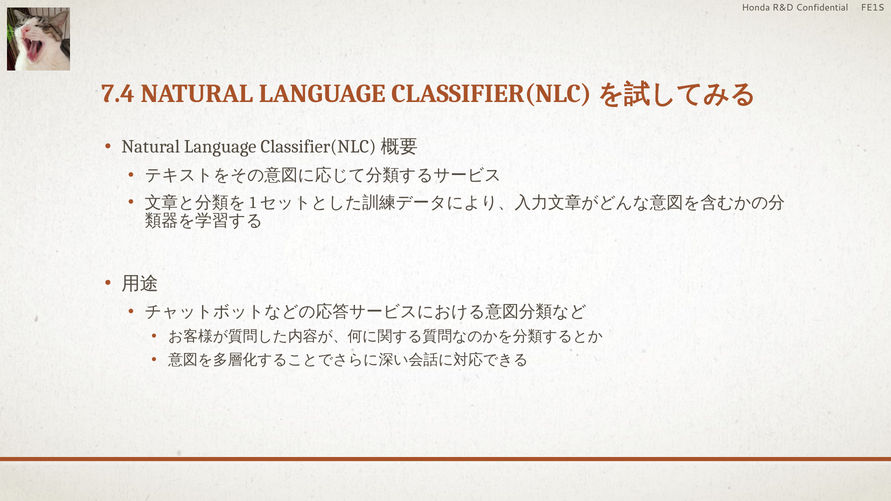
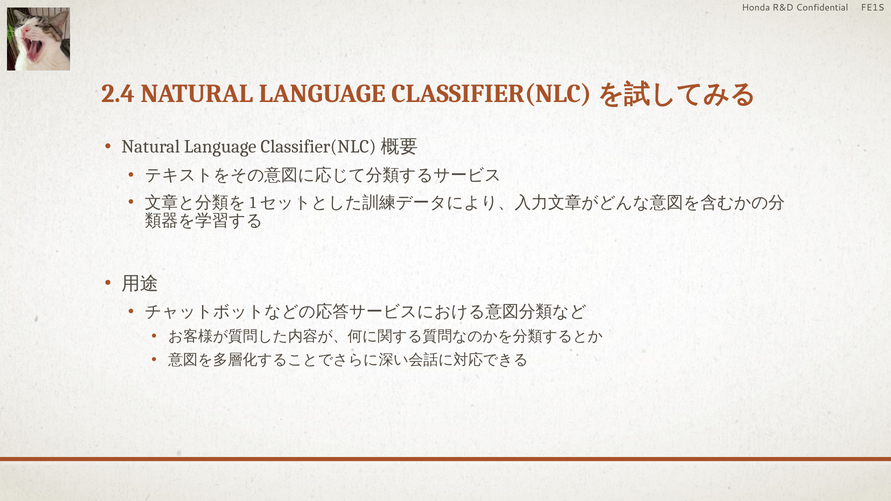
7.4: 7.4 -> 2.4
